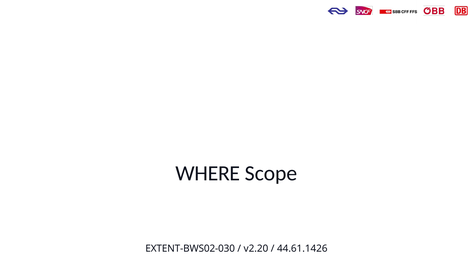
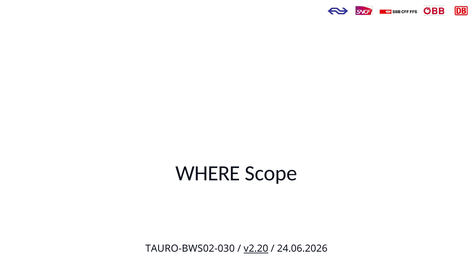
EXTENT-BWS02-030: EXTENT-BWS02-030 -> TAURO-BWS02-030
v2.20 underline: none -> present
44.61.1426: 44.61.1426 -> 24.06.2026
